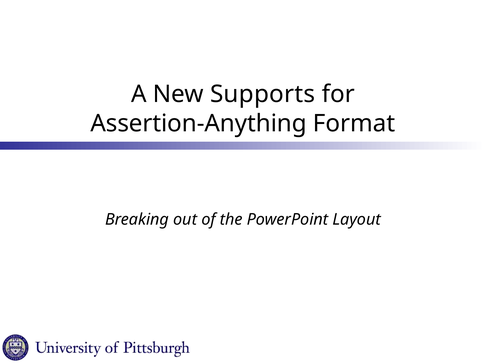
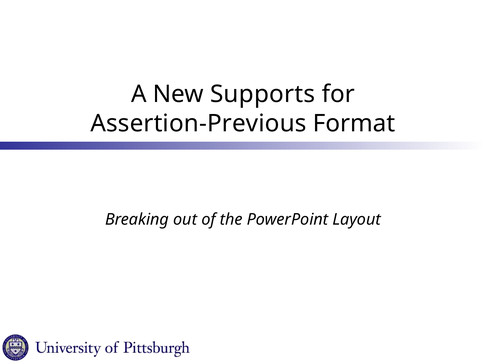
Assertion-Anything: Assertion-Anything -> Assertion-Previous
